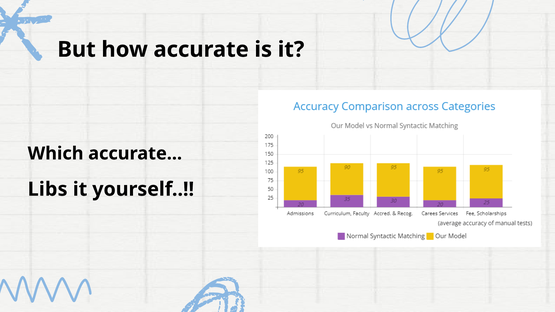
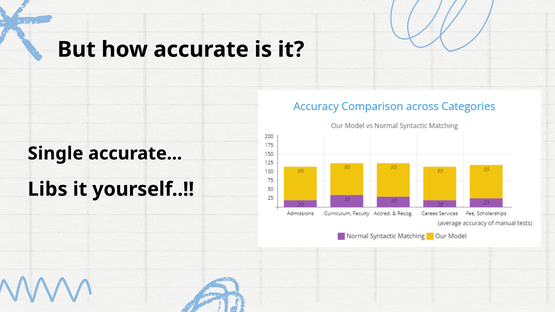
Which: Which -> Single
